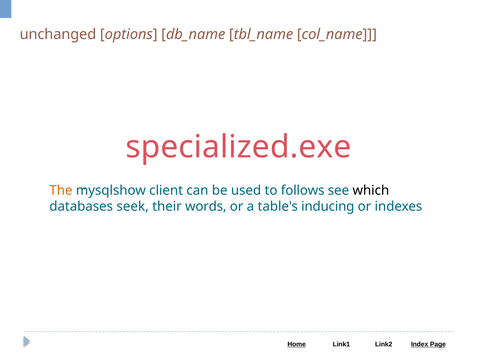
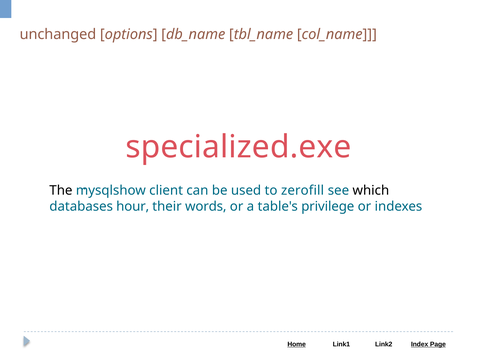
The colour: orange -> black
follows: follows -> zerofill
seek: seek -> hour
inducing: inducing -> privilege
